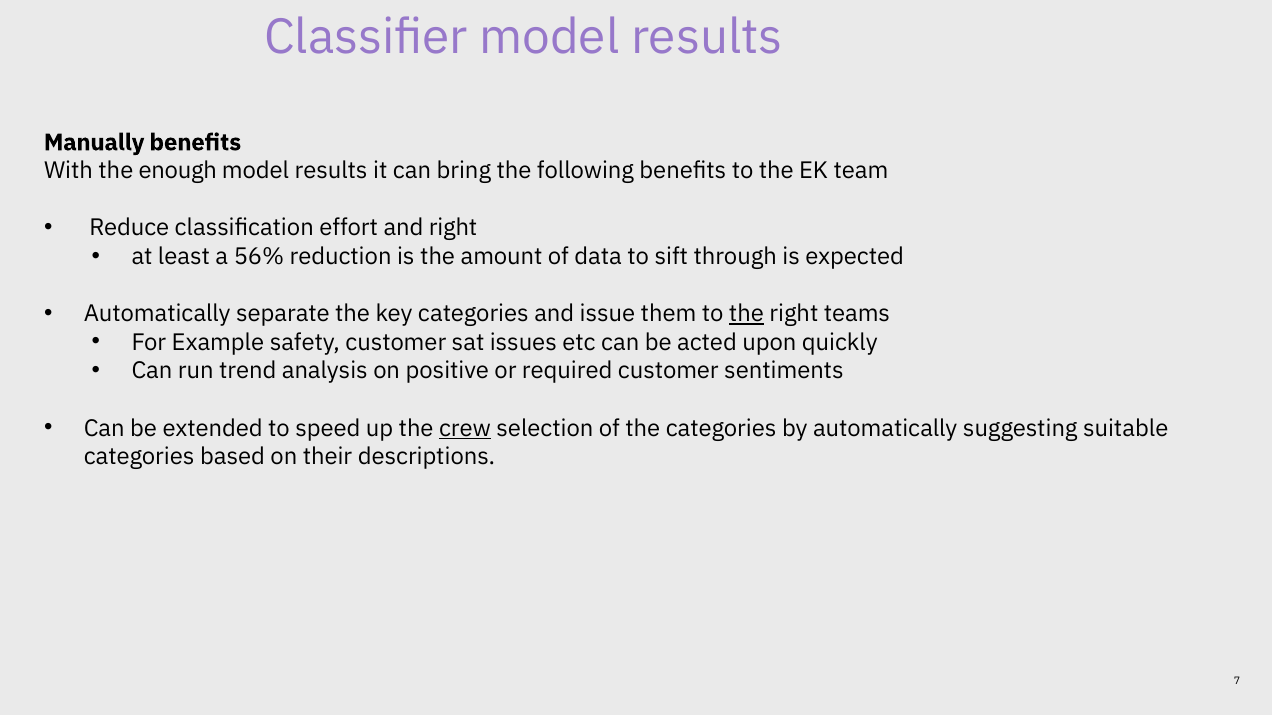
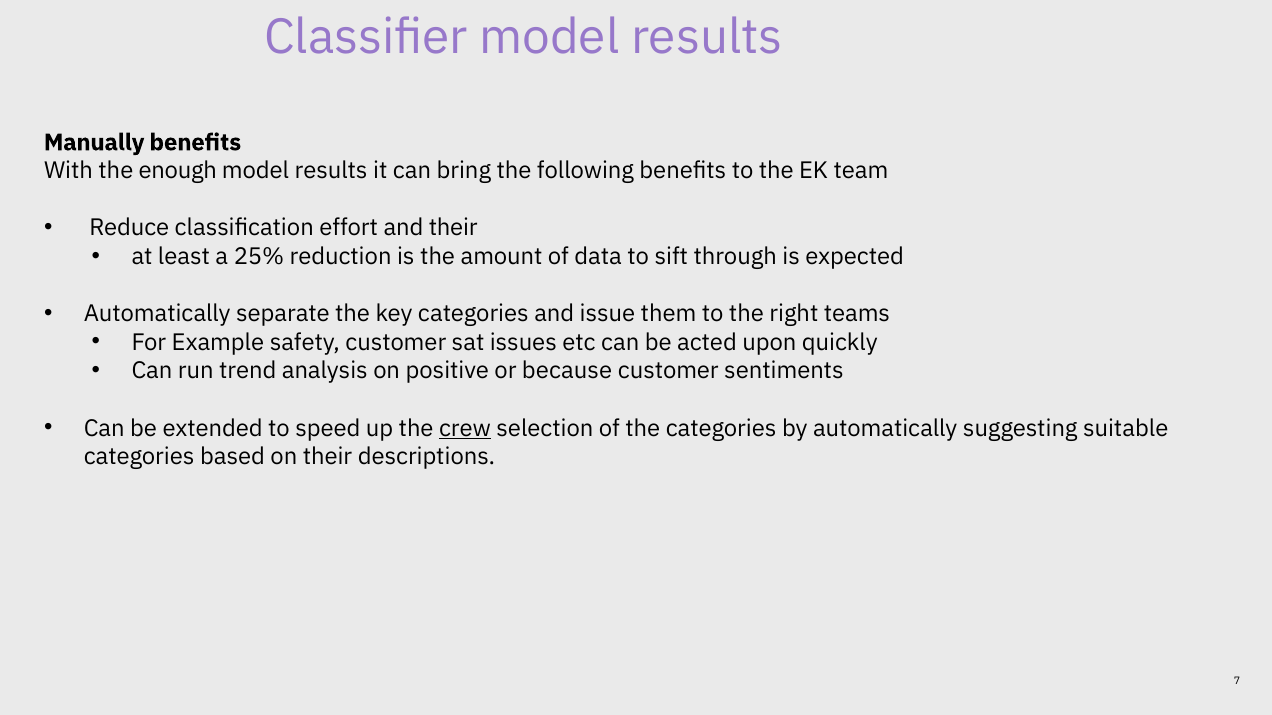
and right: right -> their
56%: 56% -> 25%
the at (746, 314) underline: present -> none
required: required -> because
